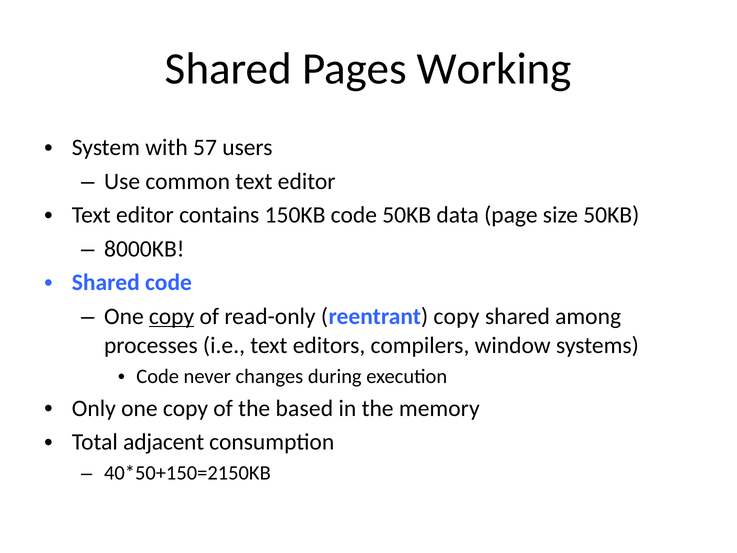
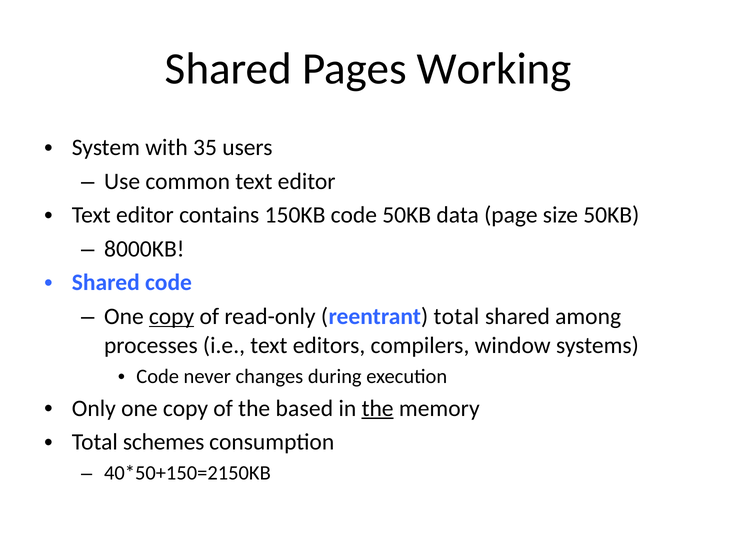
57: 57 -> 35
reentrant copy: copy -> total
the at (378, 408) underline: none -> present
adjacent: adjacent -> schemes
